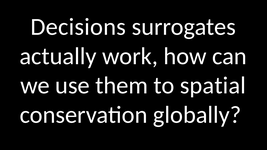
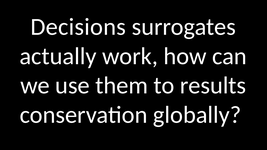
spatial: spatial -> results
